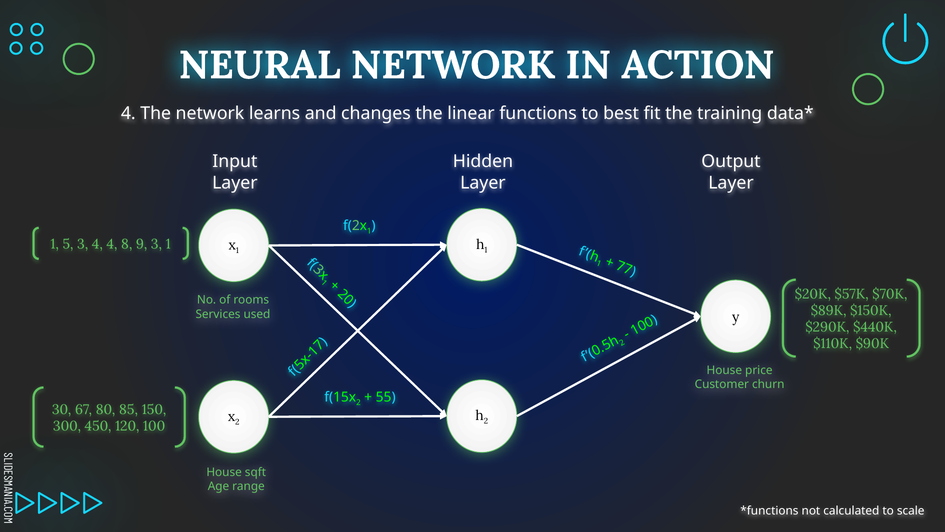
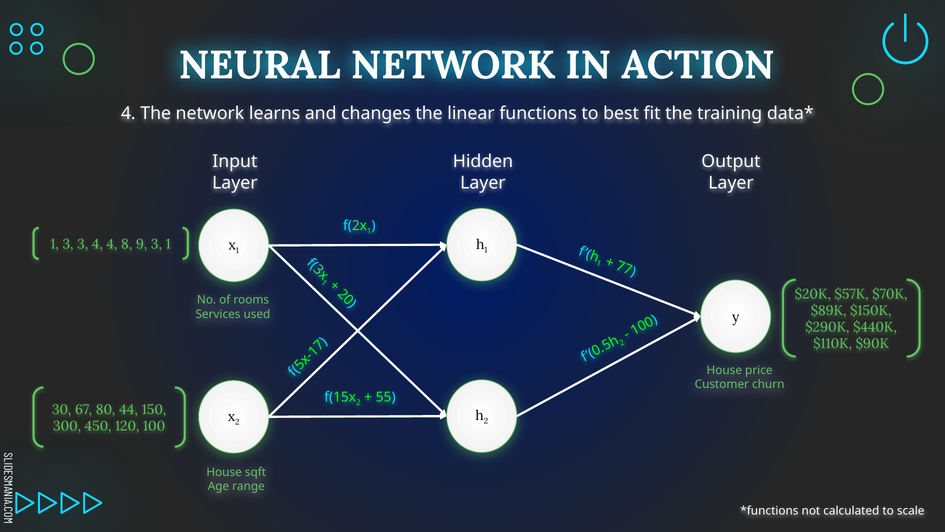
1 5: 5 -> 3
85: 85 -> 44
